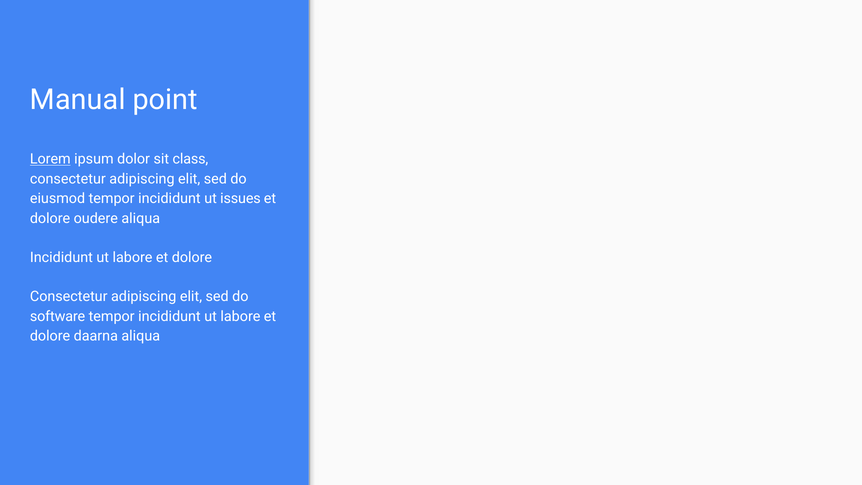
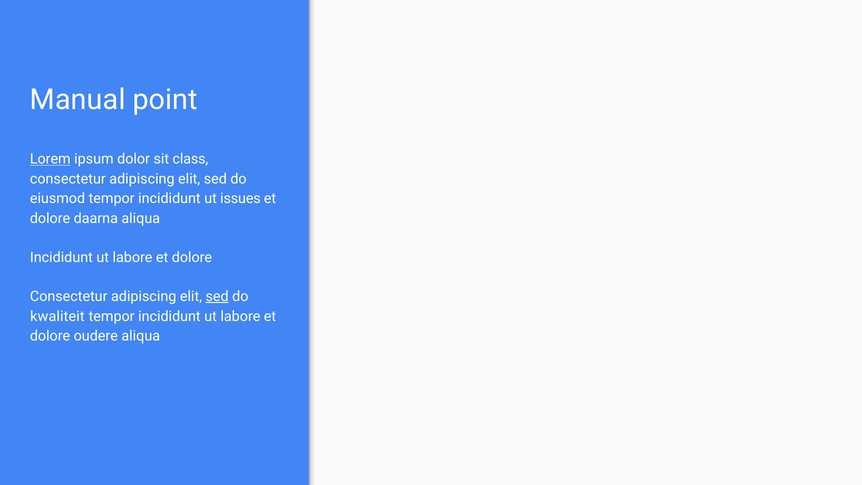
oudere: oudere -> daarna
sed at (217, 296) underline: none -> present
software: software -> kwaliteit
daarna: daarna -> oudere
